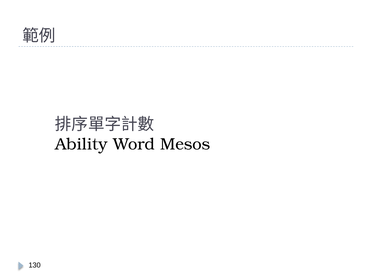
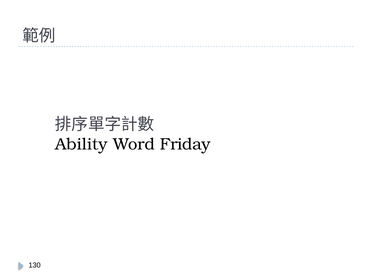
Mesos: Mesos -> Friday
